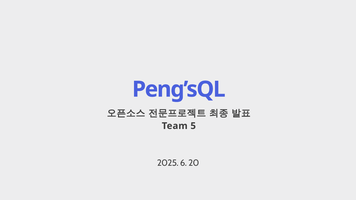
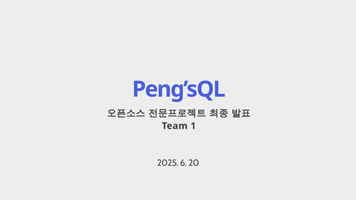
5: 5 -> 1
